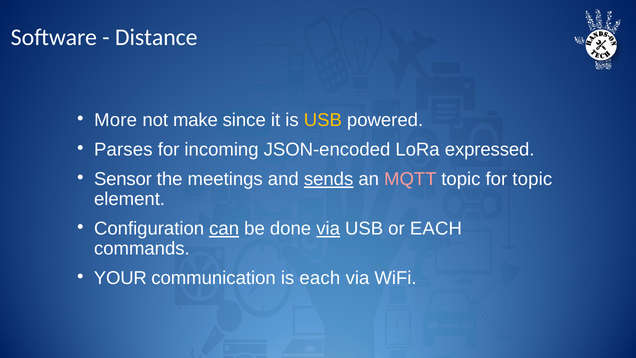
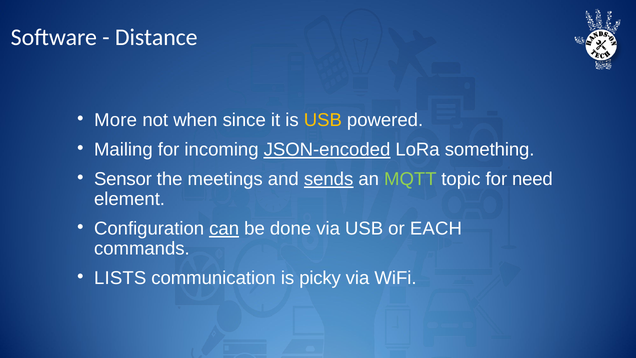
make: make -> when
Parses: Parses -> Mailing
JSON-encoded underline: none -> present
expressed: expressed -> something
MQTT colour: pink -> light green
for topic: topic -> need
via at (328, 229) underline: present -> none
YOUR: YOUR -> LISTS
is each: each -> picky
